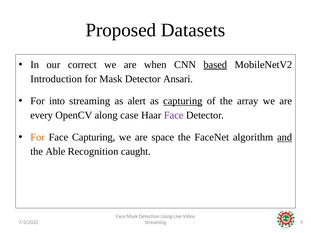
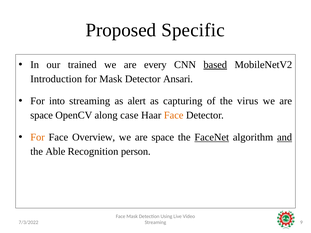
Datasets: Datasets -> Specific
correct: correct -> trained
when: when -> every
capturing at (183, 101) underline: present -> none
array: array -> virus
every at (42, 115): every -> space
Face at (174, 115) colour: purple -> orange
Face Capturing: Capturing -> Overview
FaceNet underline: none -> present
caught: caught -> person
